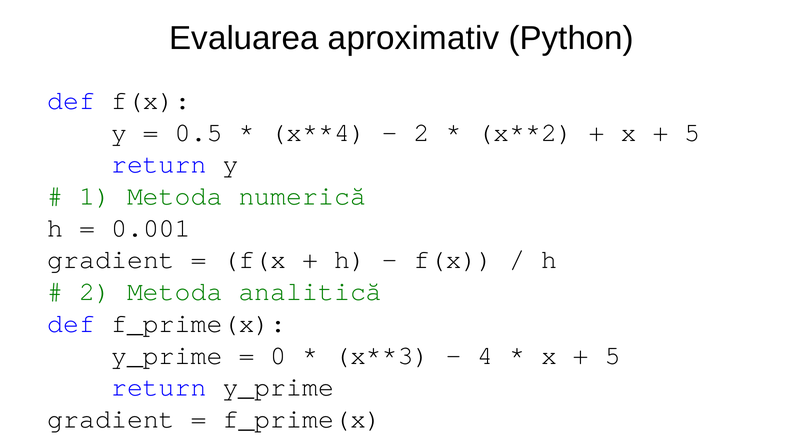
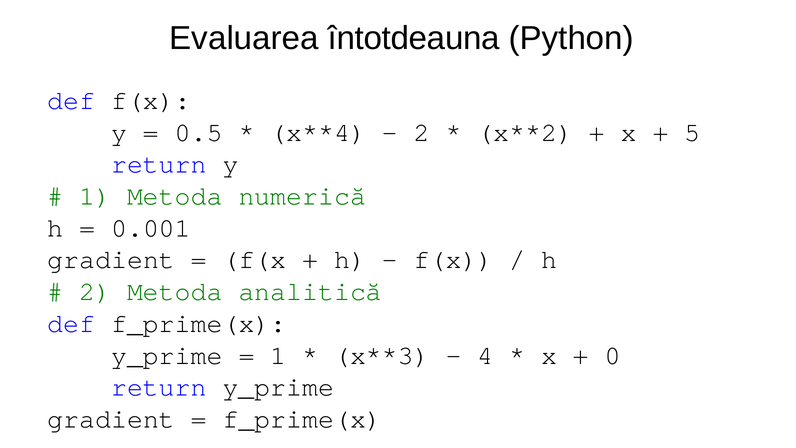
aproximativ: aproximativ -> întotdeauna
0 at (278, 355): 0 -> 1
5 at (613, 355): 5 -> 0
